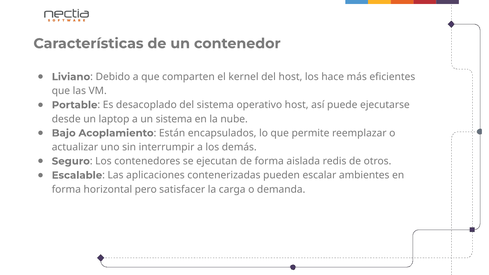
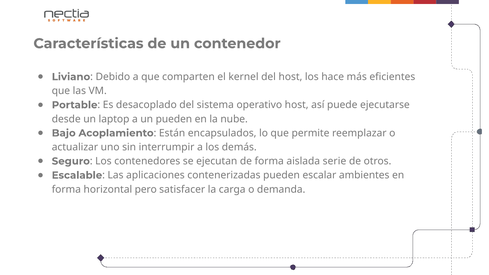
un sistema: sistema -> pueden
redis: redis -> serie
